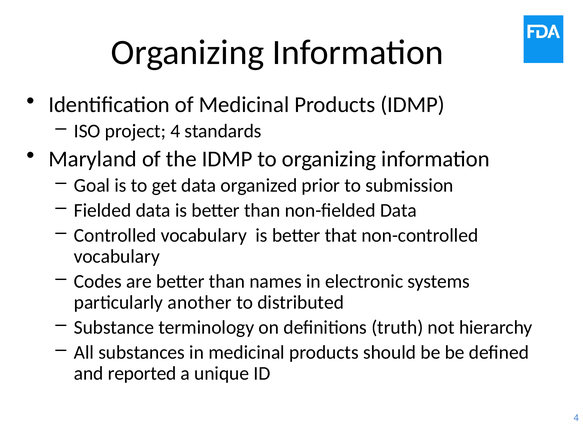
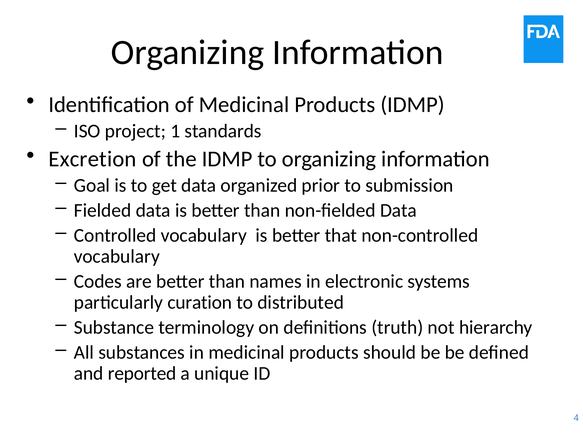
project 4: 4 -> 1
Maryland: Maryland -> Excretion
another: another -> curation
